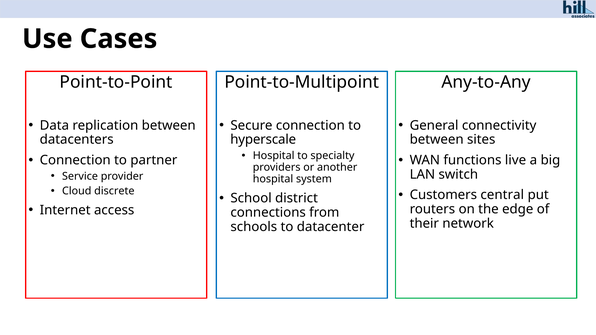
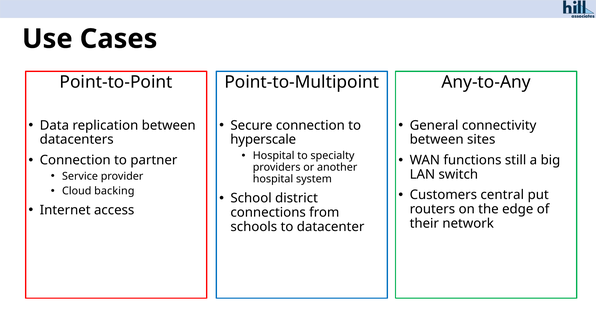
live: live -> still
discrete: discrete -> backing
